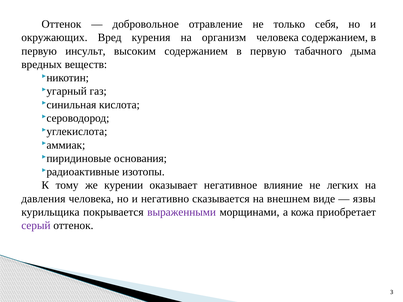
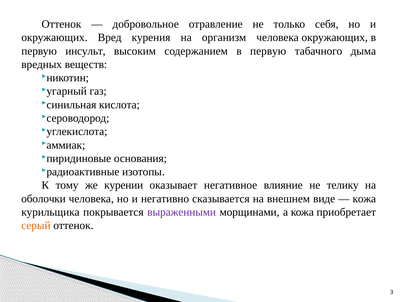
человека содержанием: содержанием -> окружающих
легких: легких -> телику
давления: давления -> оболочки
язвы at (364, 199): язвы -> кожа
серый colour: purple -> orange
